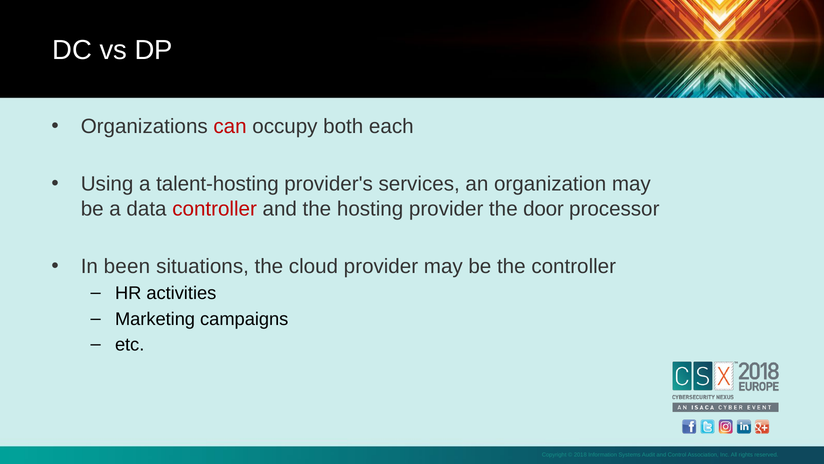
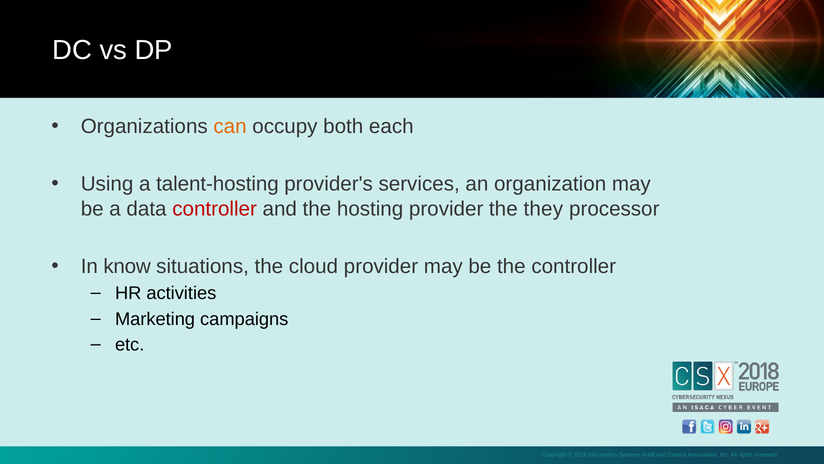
can colour: red -> orange
door: door -> they
been: been -> know
